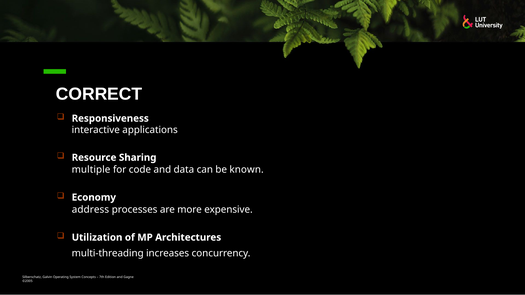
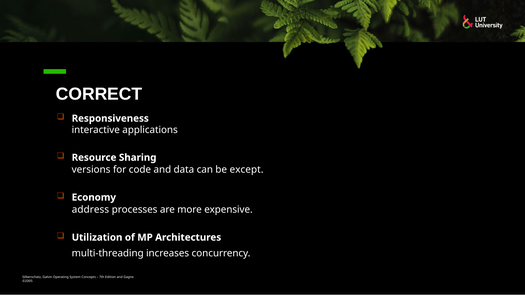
multiple: multiple -> versions
known: known -> except
